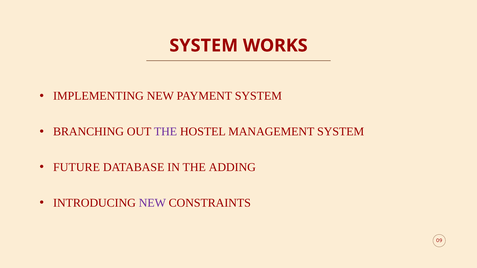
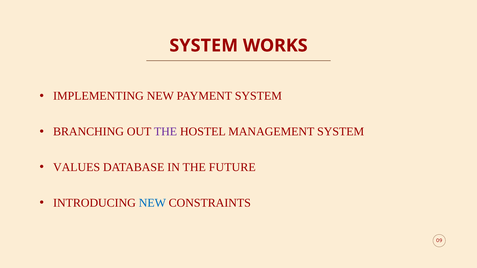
FUTURE: FUTURE -> VALUES
ADDING: ADDING -> FUTURE
NEW at (152, 203) colour: purple -> blue
